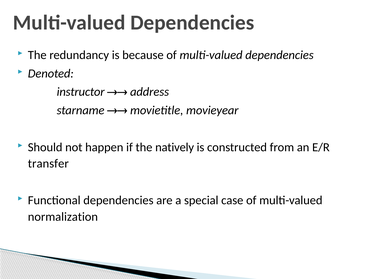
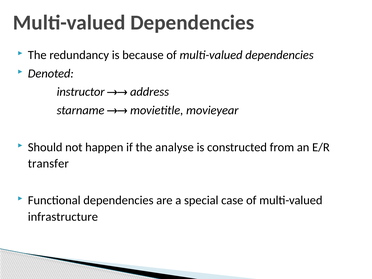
natively: natively -> analyse
normalization: normalization -> infrastructure
